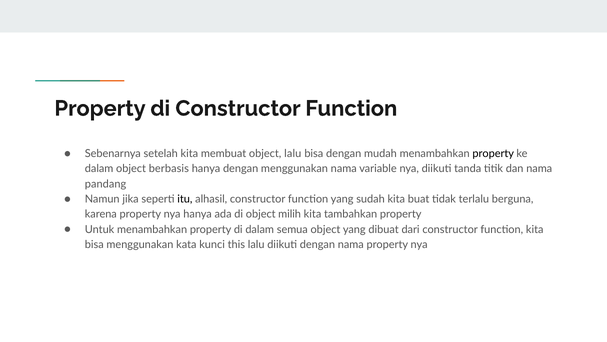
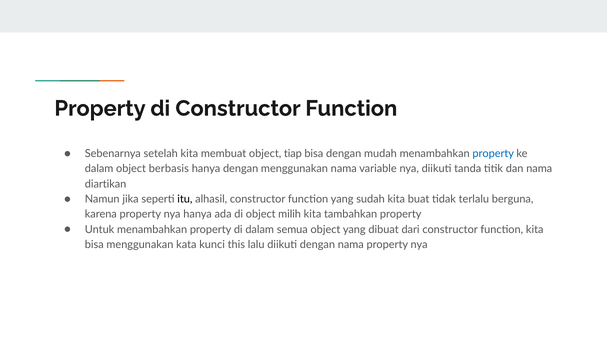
object lalu: lalu -> tiap
property at (493, 153) colour: black -> blue
pandang: pandang -> diartikan
